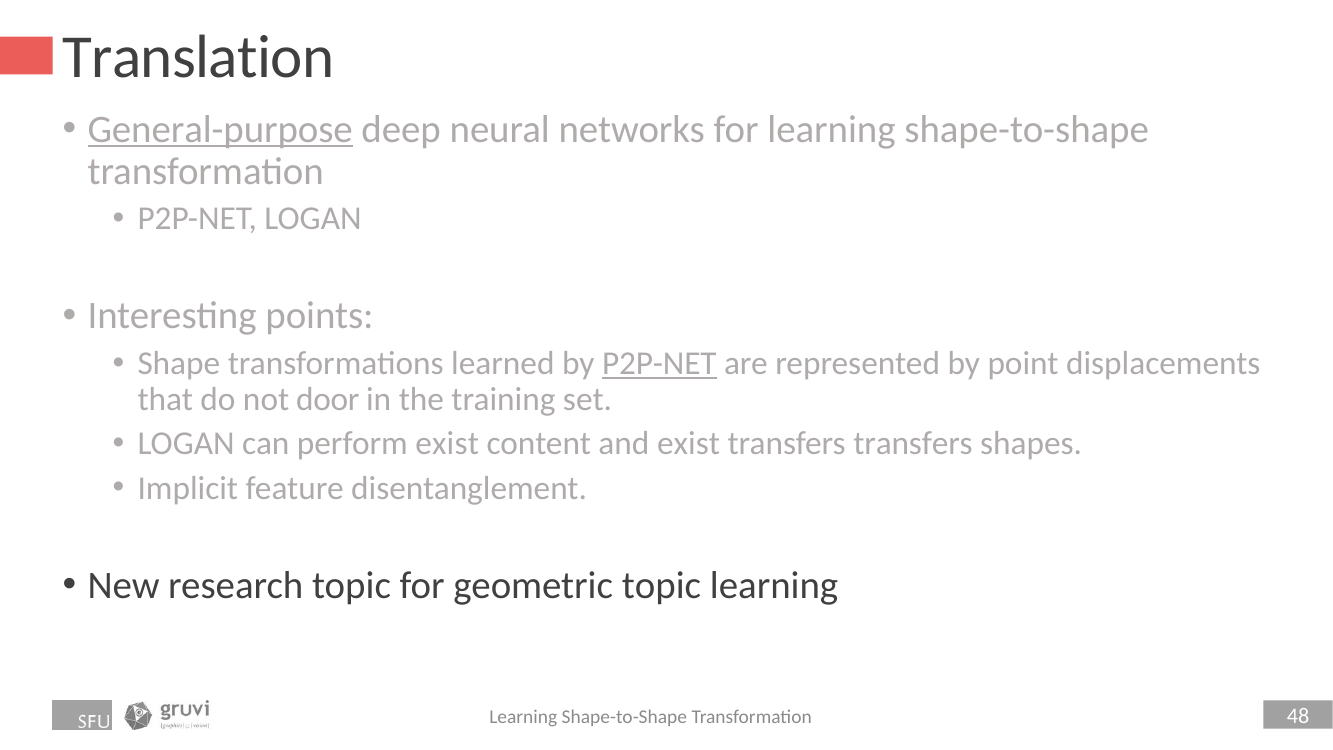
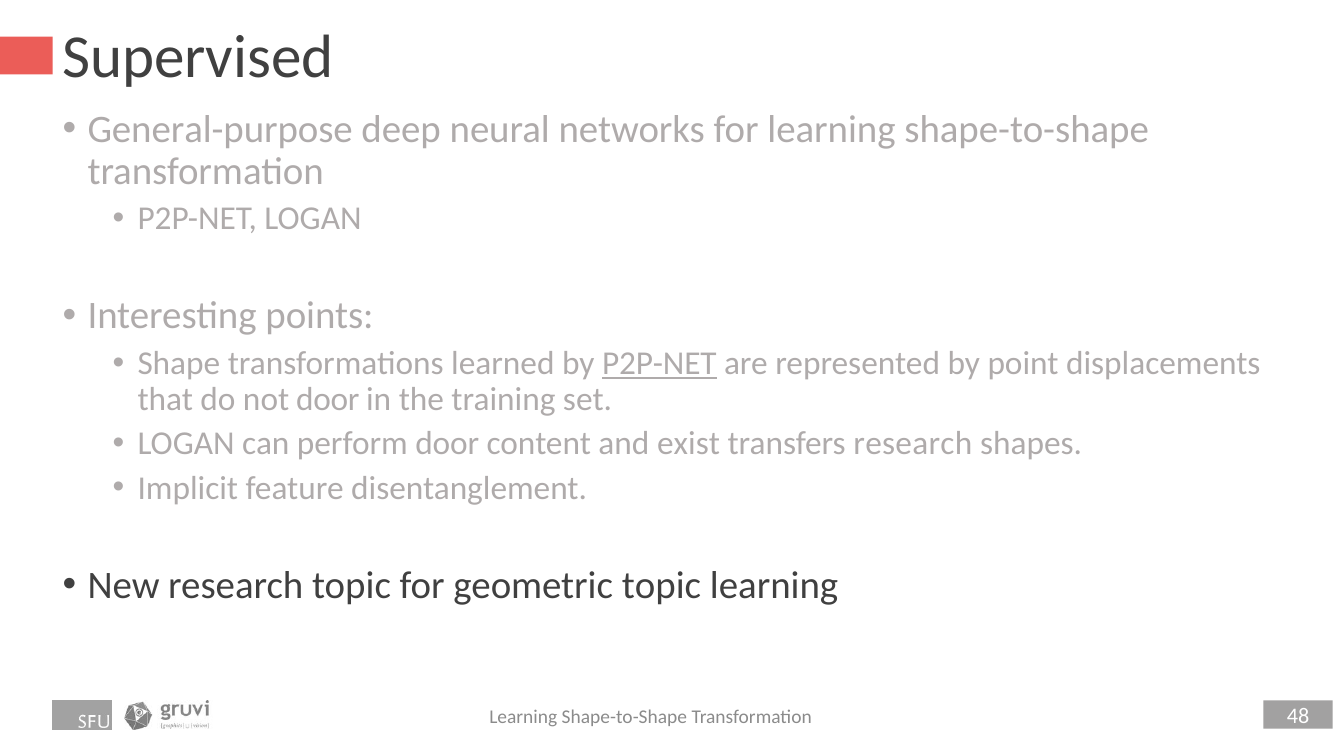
Translation: Translation -> Supervised
General-purpose underline: present -> none
perform exist: exist -> door
transfers transfers: transfers -> research
